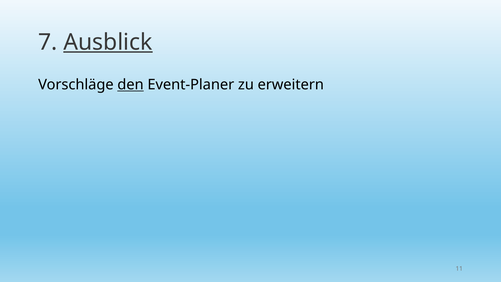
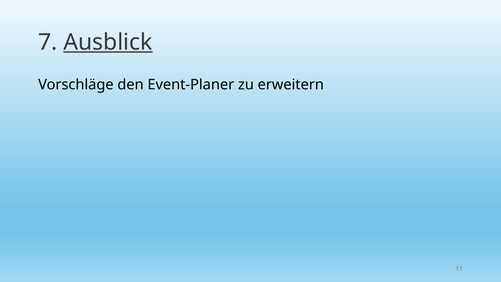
den underline: present -> none
